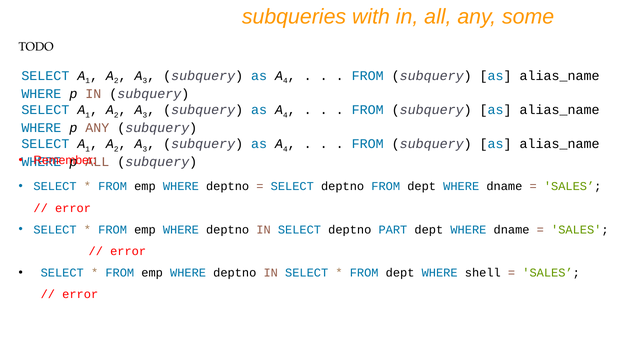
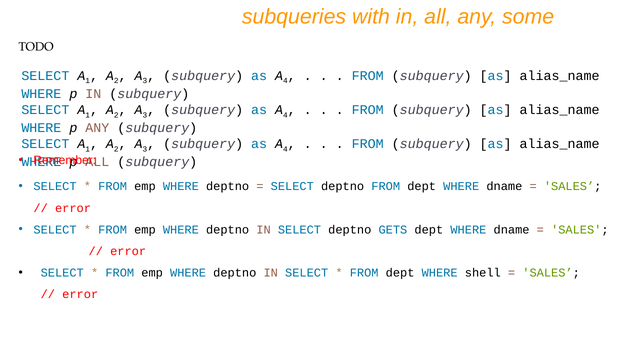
PART: PART -> GETS
